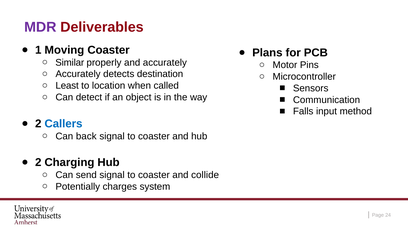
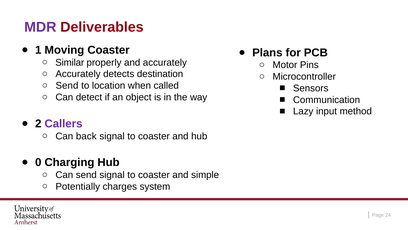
Least at (67, 86): Least -> Send
Falls: Falls -> Lazy
Callers colour: blue -> purple
2 at (38, 162): 2 -> 0
collide: collide -> simple
